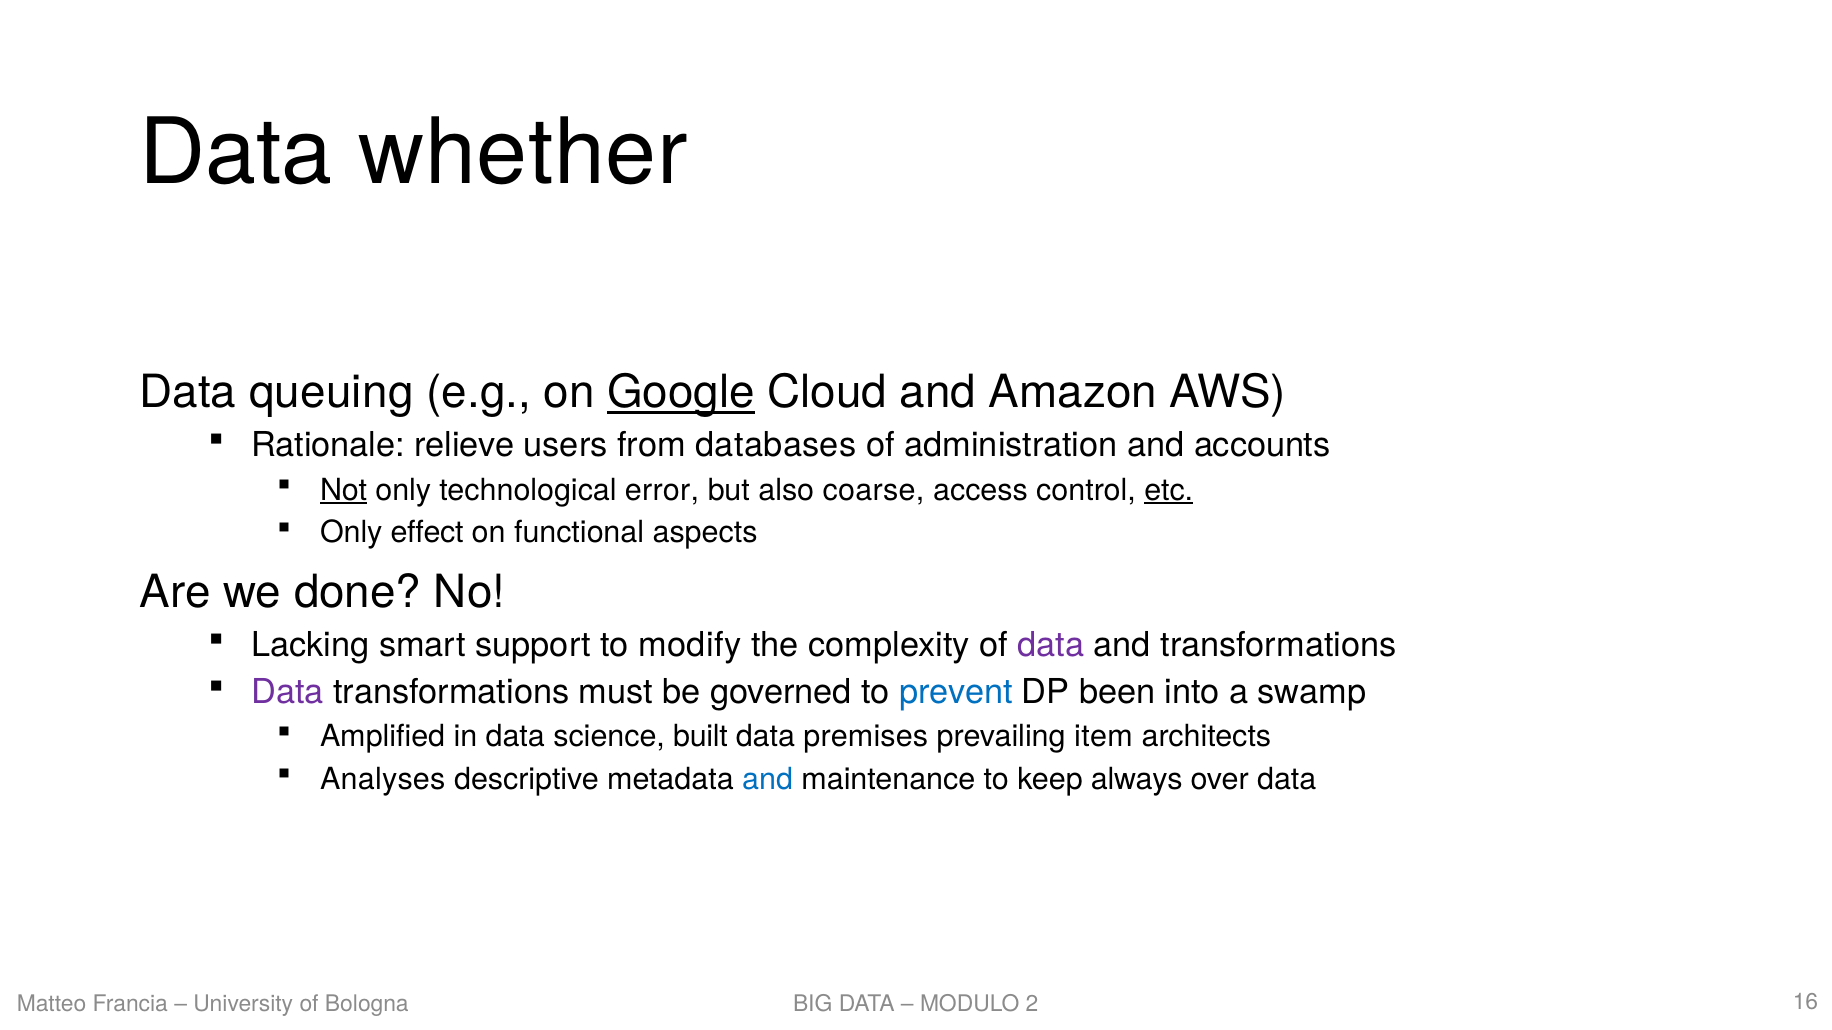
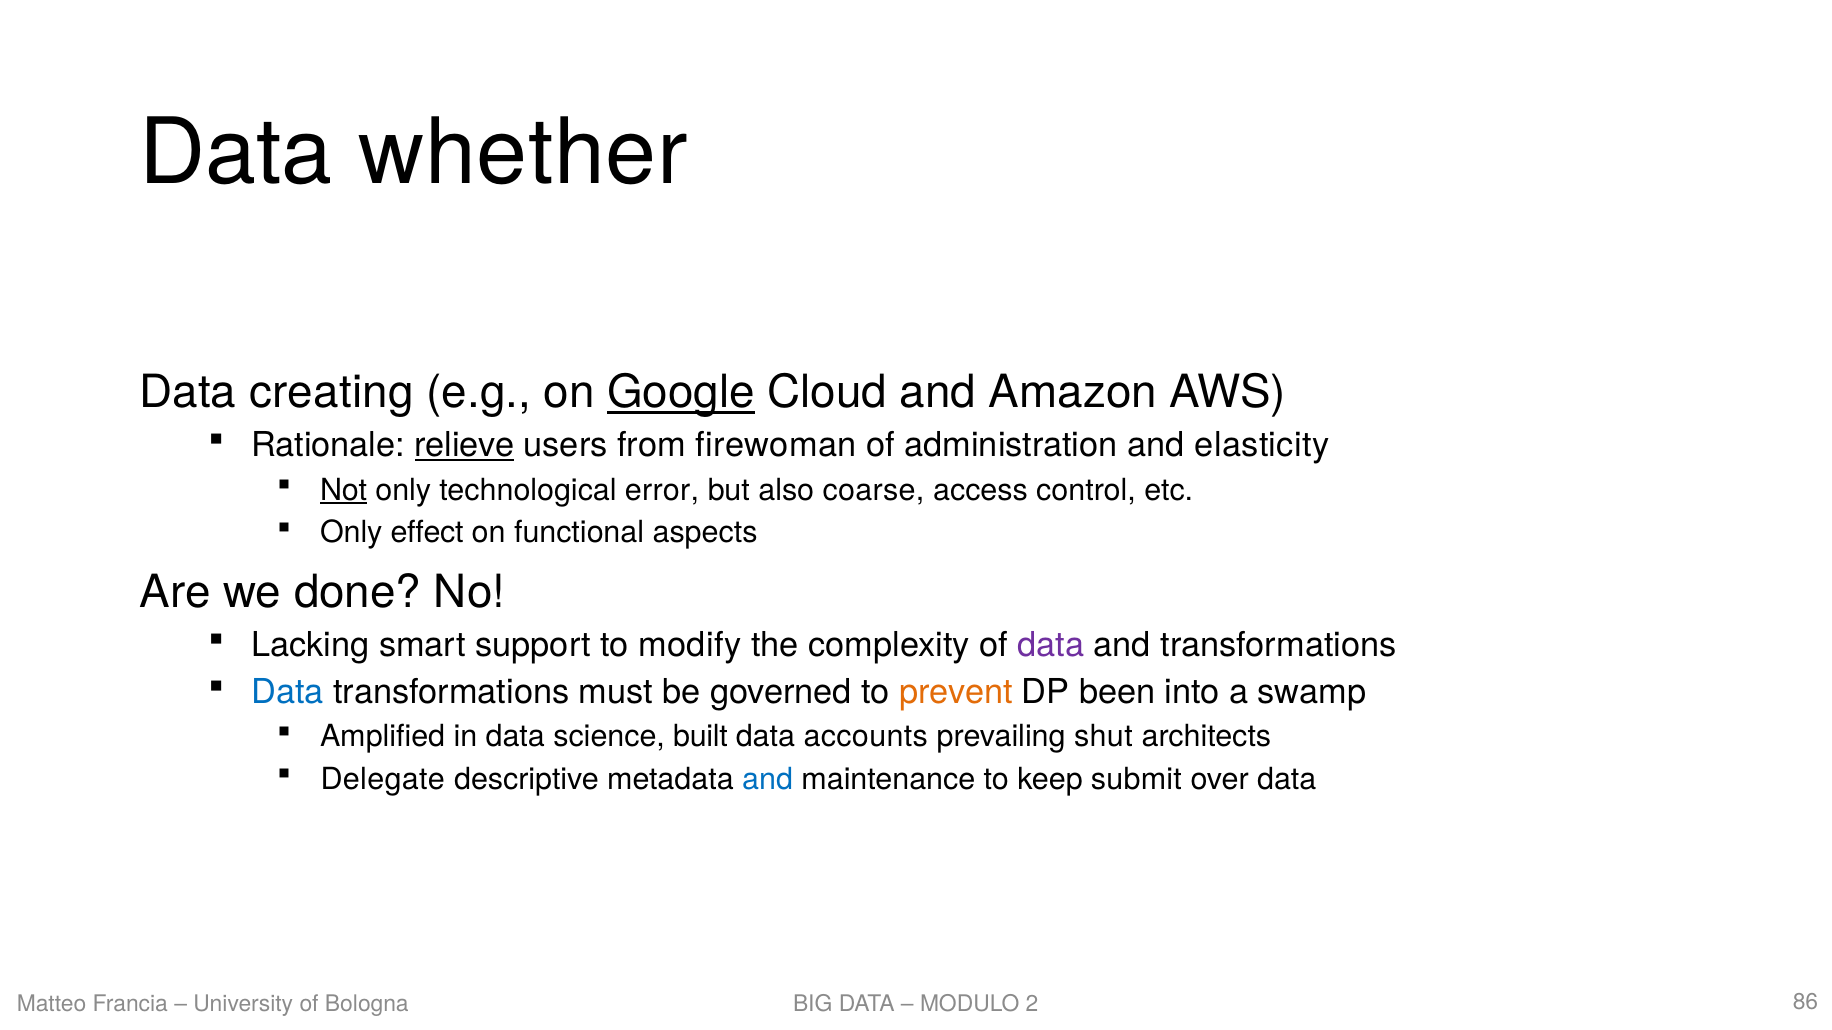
queuing: queuing -> creating
relieve underline: none -> present
databases: databases -> firewoman
accounts: accounts -> elasticity
etc underline: present -> none
Data at (288, 693) colour: purple -> blue
prevent colour: blue -> orange
premises: premises -> accounts
item: item -> shut
Analyses: Analyses -> Delegate
always: always -> submit
16: 16 -> 86
